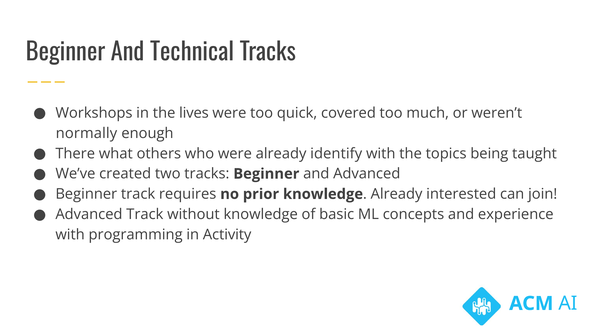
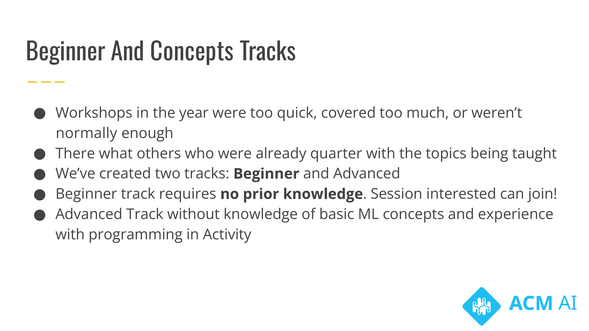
And Technical: Technical -> Concepts
lives: lives -> year
identify: identify -> quarter
knowledge Already: Already -> Session
